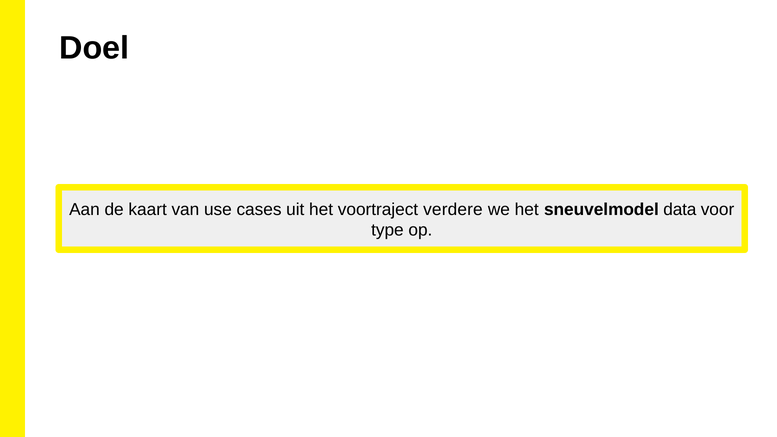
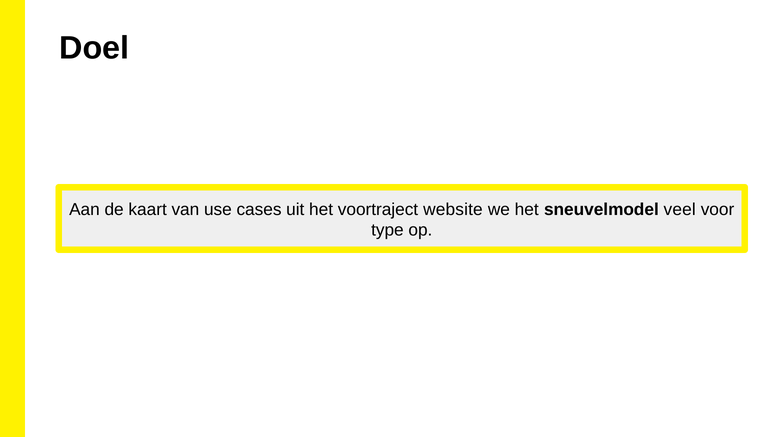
verdere: verdere -> website
data: data -> veel
